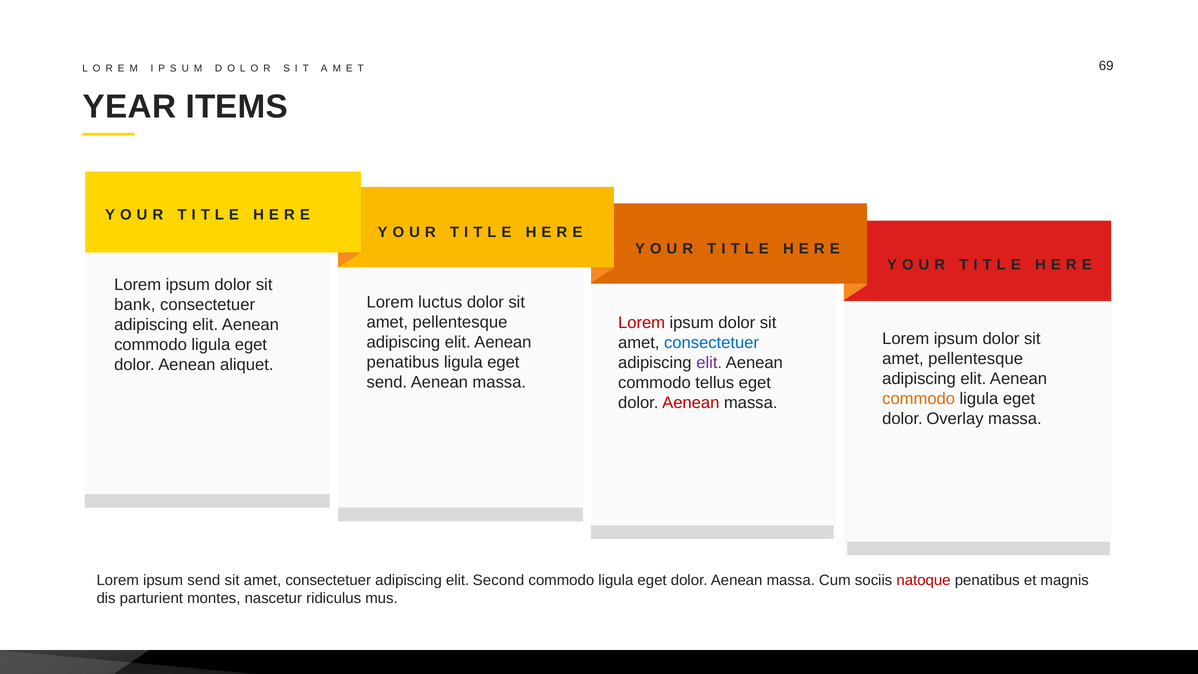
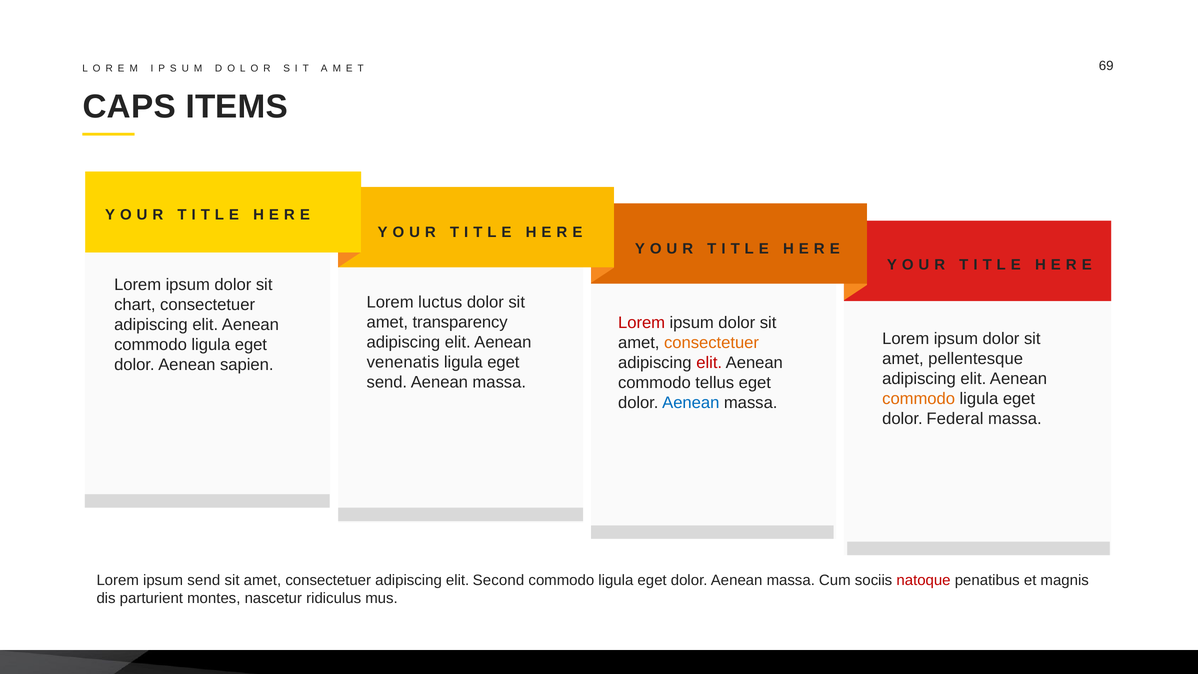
YEAR: YEAR -> CAPS
bank: bank -> chart
pellentesque at (460, 322): pellentesque -> transparency
consectetuer at (712, 342) colour: blue -> orange
penatibus at (403, 362): penatibus -> venenatis
elit at (709, 362) colour: purple -> red
aliquet: aliquet -> sapien
Aenean at (691, 402) colour: red -> blue
Overlay: Overlay -> Federal
